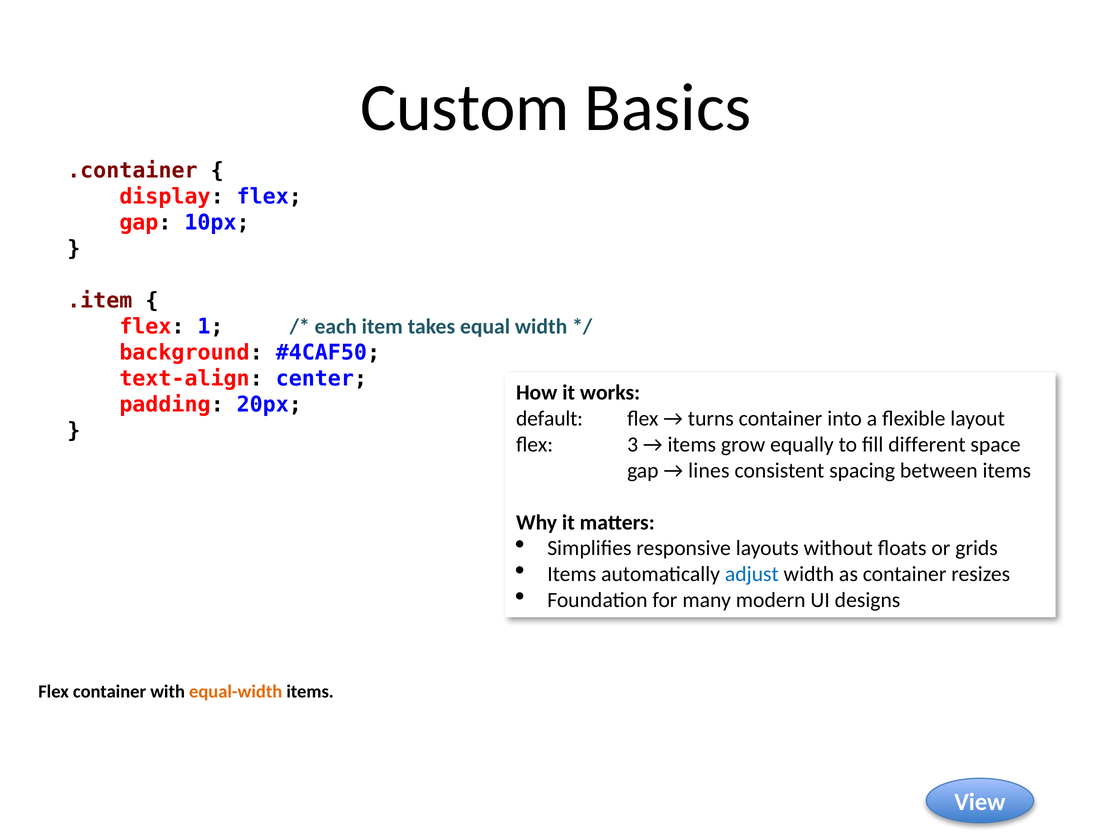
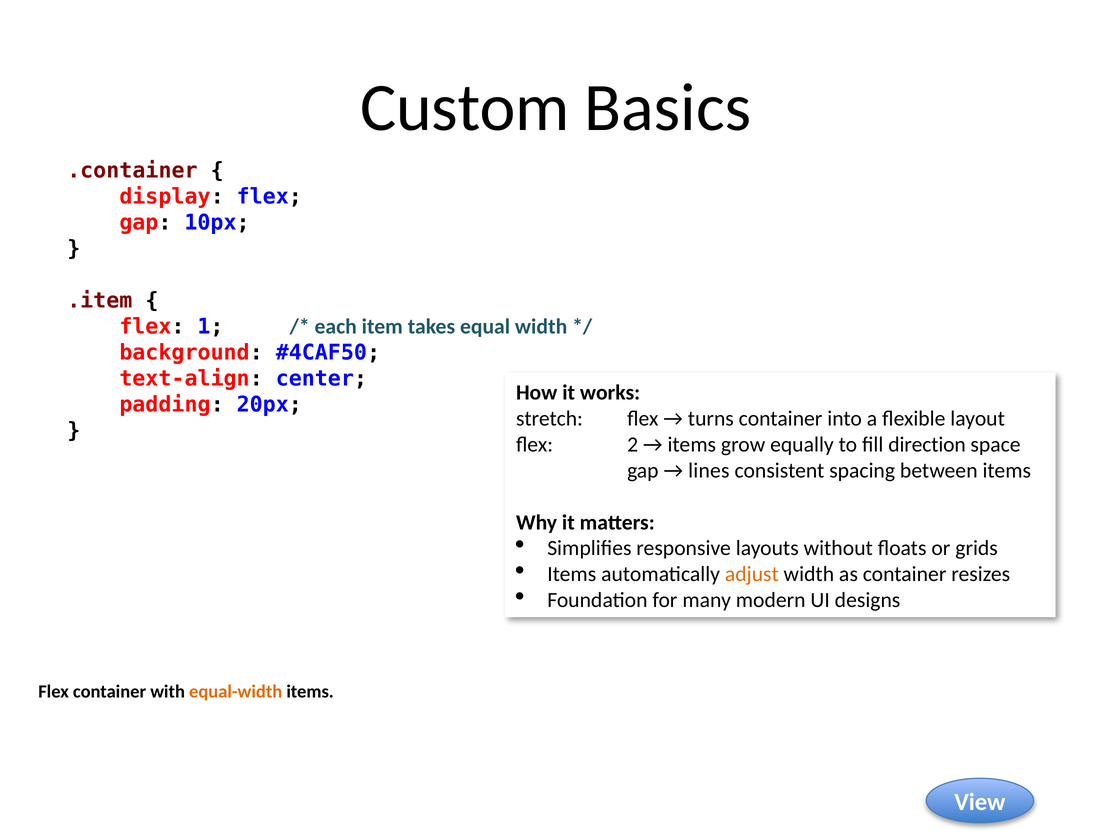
default: default -> stretch
3: 3 -> 2
different: different -> direction
adjust colour: blue -> orange
